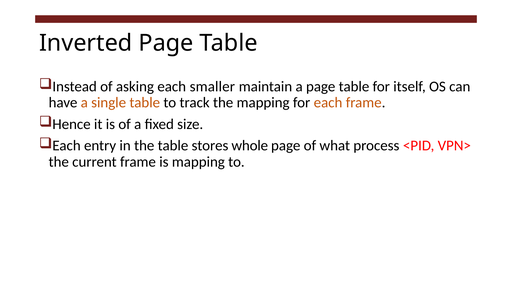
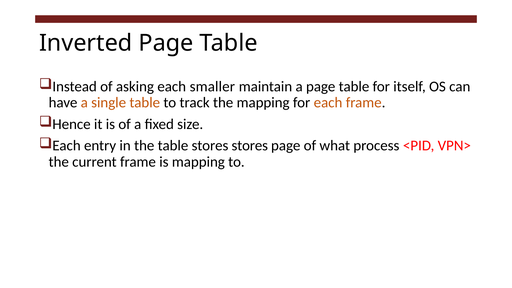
stores whole: whole -> stores
